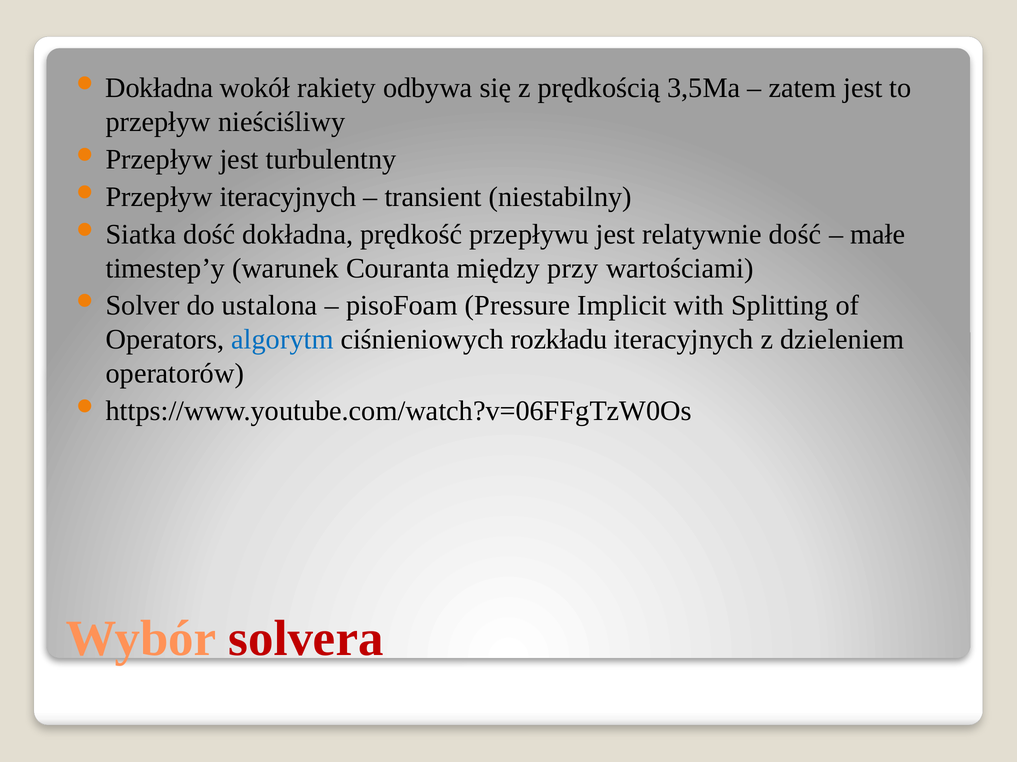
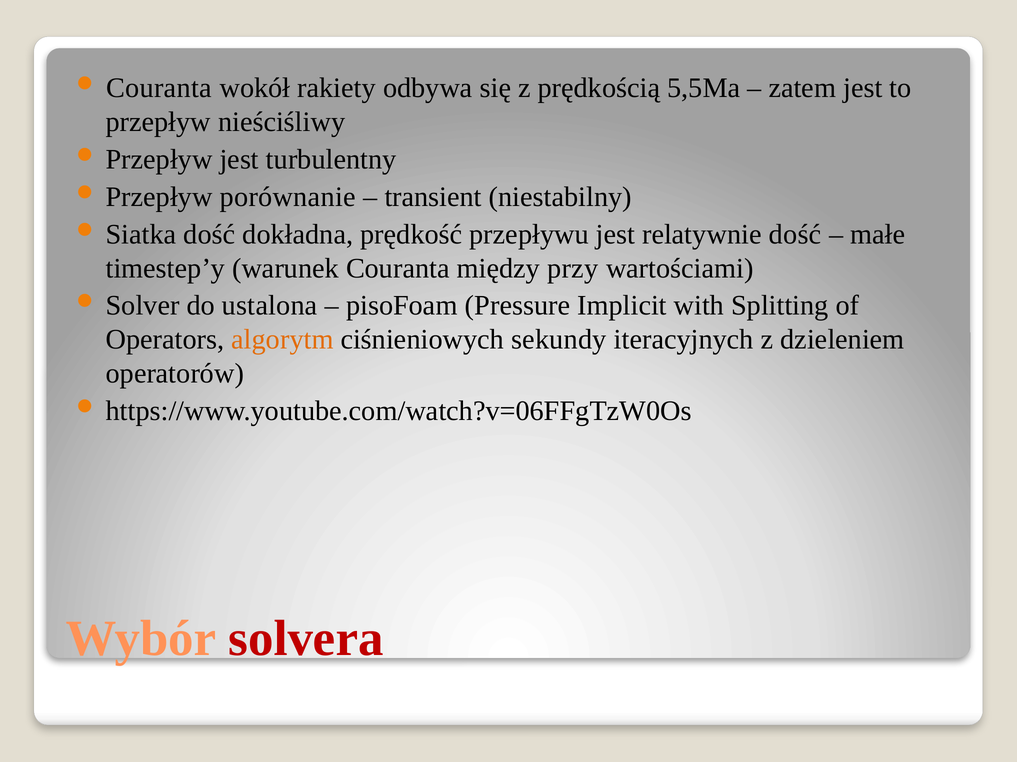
Dokładna at (159, 88): Dokładna -> Couranta
3,5Ma: 3,5Ma -> 5,5Ma
Przepływ iteracyjnych: iteracyjnych -> porównanie
algorytm colour: blue -> orange
rozkładu: rozkładu -> sekundy
